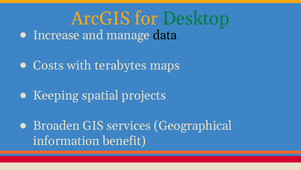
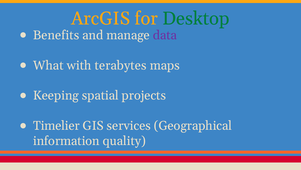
Increase: Increase -> Benefits
data colour: black -> purple
Costs: Costs -> What
Broaden: Broaden -> Timelier
benefit: benefit -> quality
